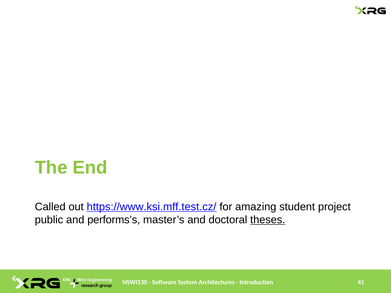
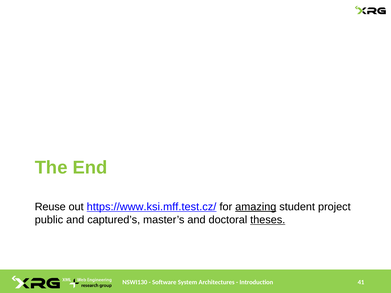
Called: Called -> Reuse
amazing underline: none -> present
performs’s: performs’s -> captured’s
